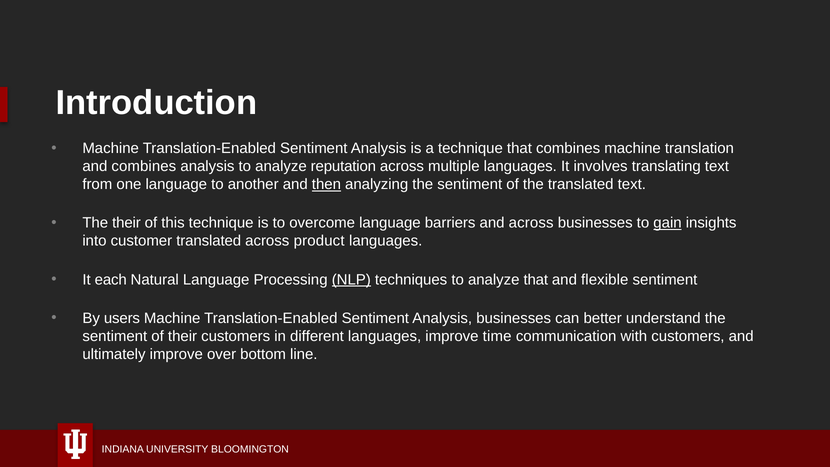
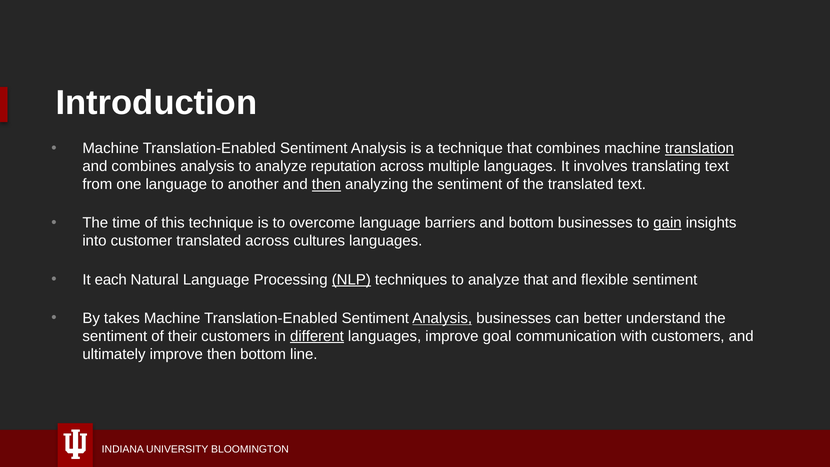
translation underline: none -> present
The their: their -> time
and across: across -> bottom
product: product -> cultures
users: users -> takes
Analysis at (442, 318) underline: none -> present
different underline: none -> present
time: time -> goal
improve over: over -> then
